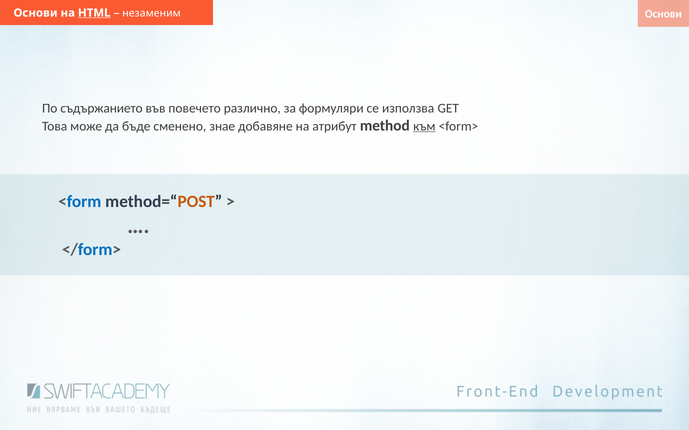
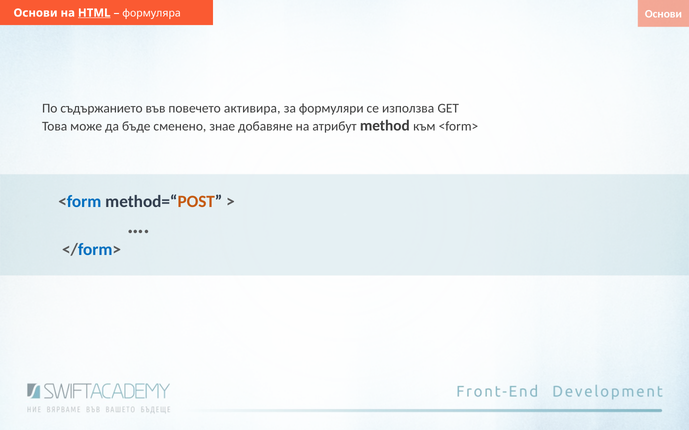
незаменим: незаменим -> формуляра
различно: различно -> активира
към underline: present -> none
